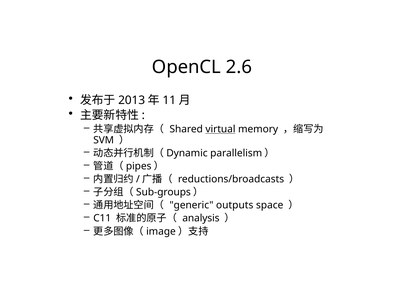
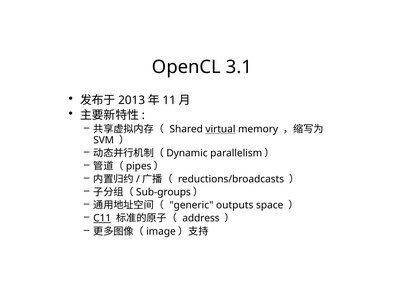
2.6: 2.6 -> 3.1
C11 underline: none -> present
analysis: analysis -> address
